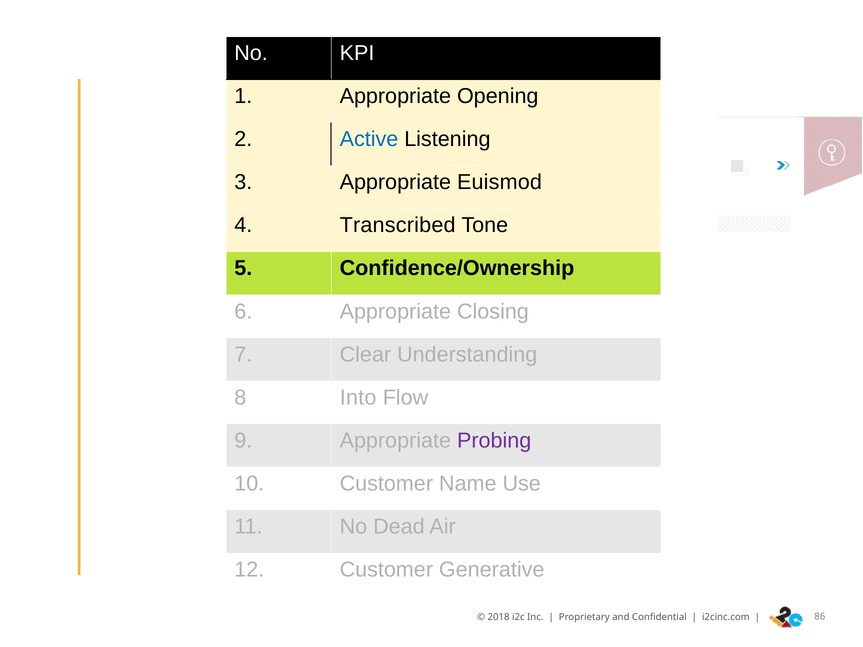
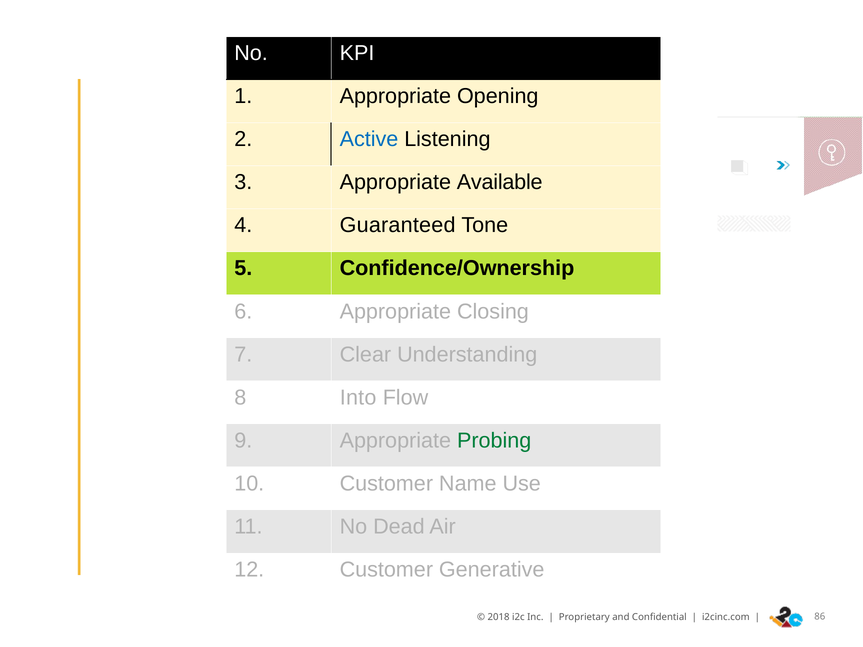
Euismod: Euismod -> Available
Transcribed: Transcribed -> Guaranteed
Probing colour: purple -> green
